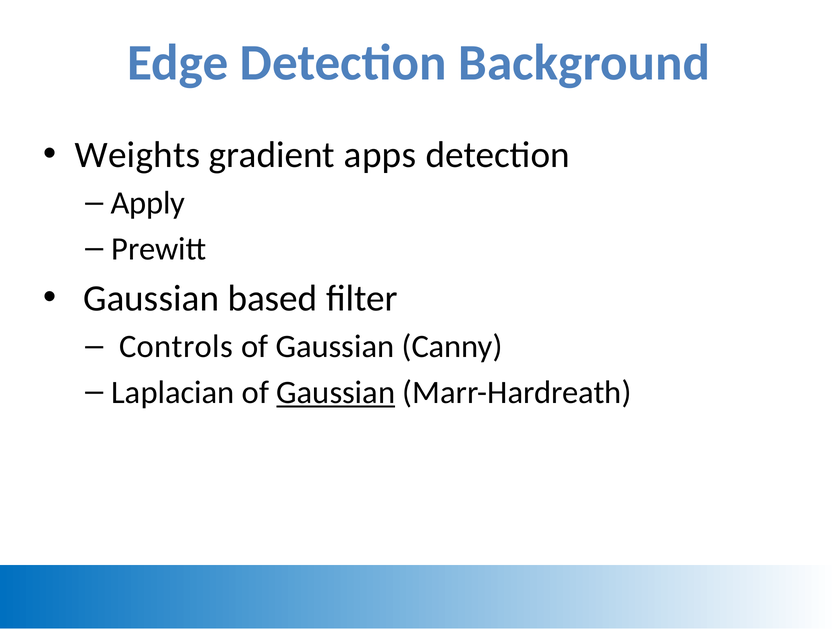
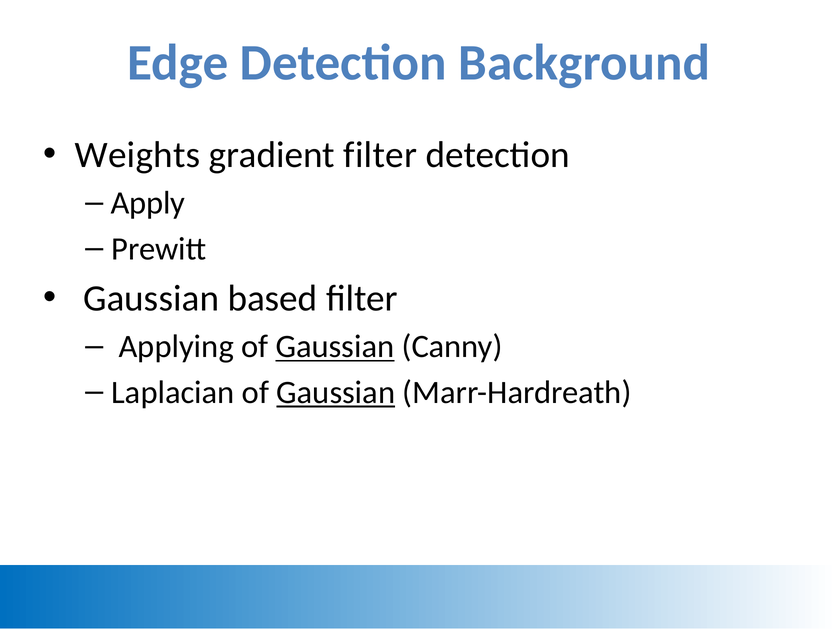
gradient apps: apps -> filter
Controls: Controls -> Applying
Gaussian at (335, 346) underline: none -> present
